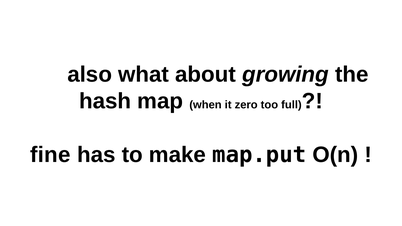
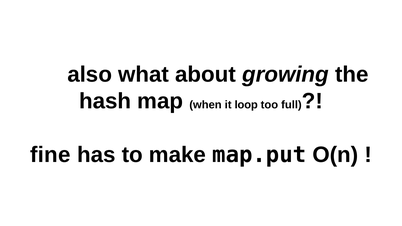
zero: zero -> loop
